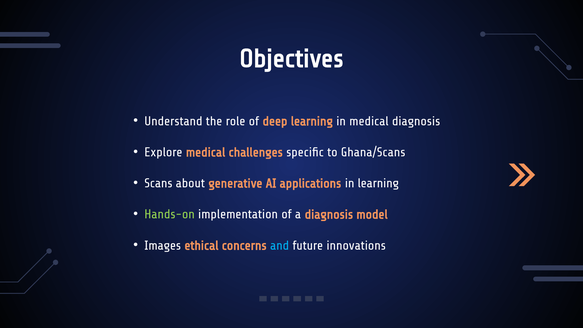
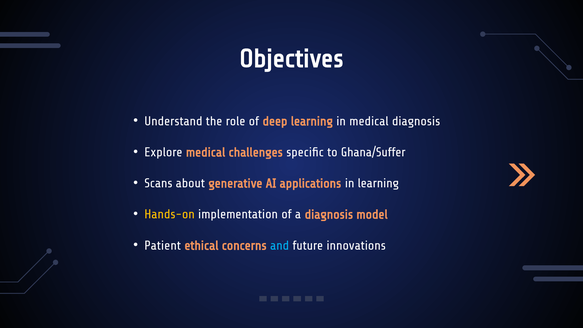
Ghana/Scans: Ghana/Scans -> Ghana/Suffer
Hands-on colour: light green -> yellow
Images: Images -> Patient
